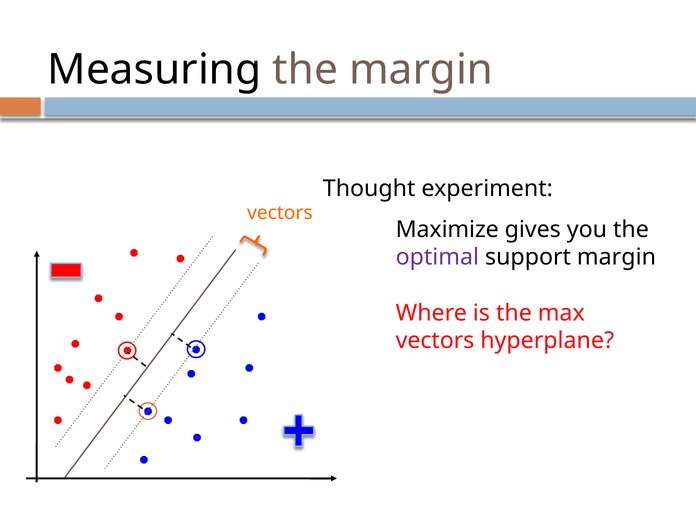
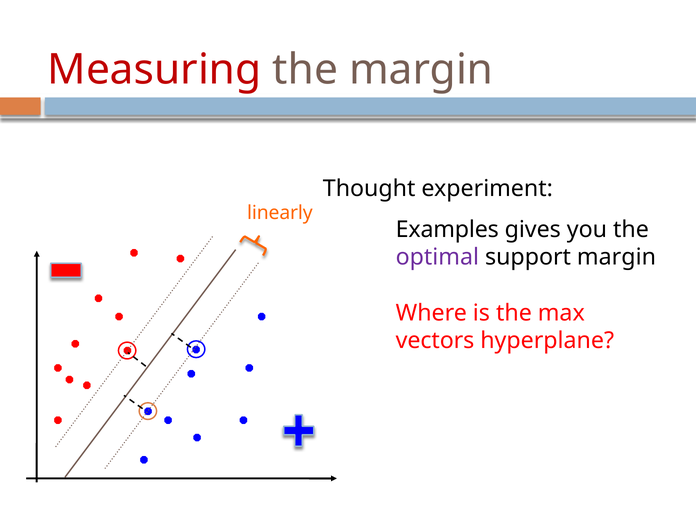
Measuring colour: black -> red
vectors at (280, 213): vectors -> linearly
Maximize: Maximize -> Examples
